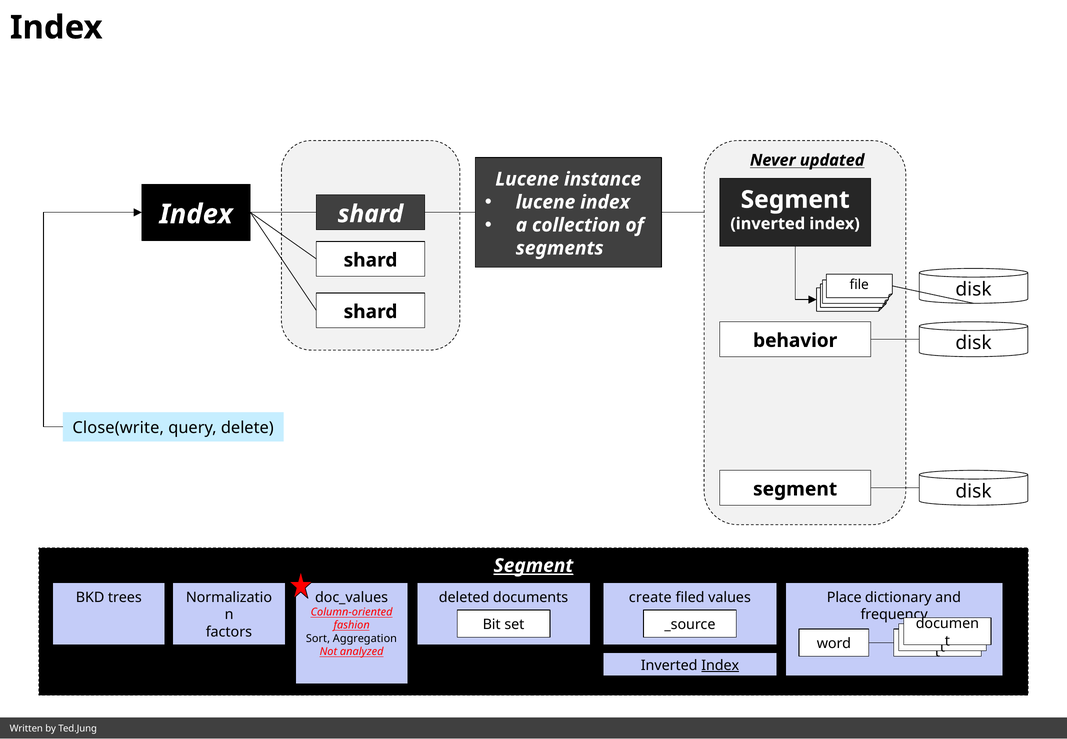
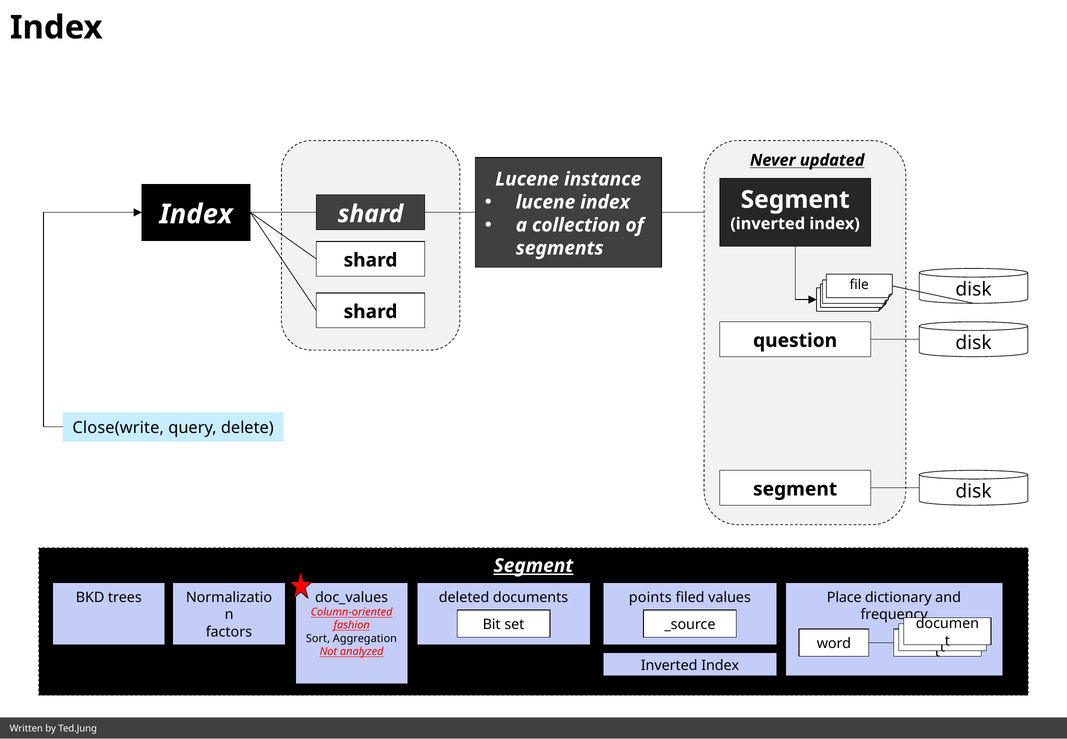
behavior: behavior -> question
create: create -> points
Index at (720, 665) underline: present -> none
